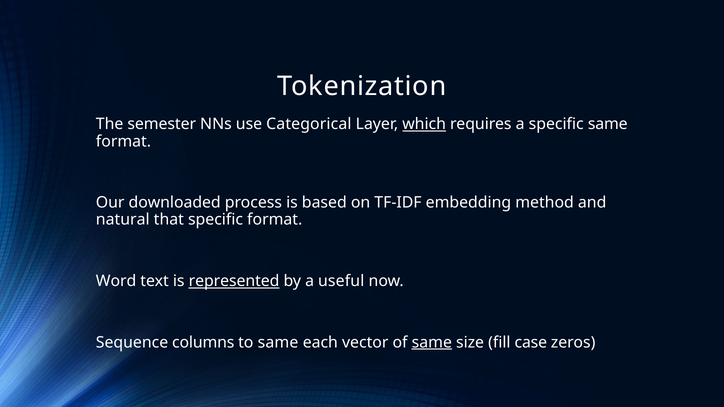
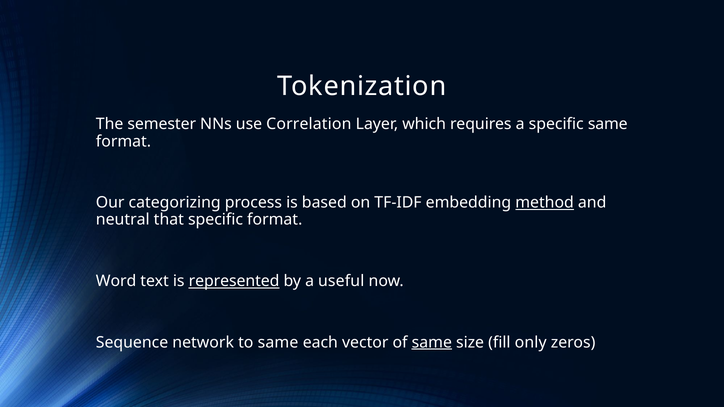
Categorical: Categorical -> Correlation
which underline: present -> none
downloaded: downloaded -> categorizing
method underline: none -> present
natural: natural -> neutral
columns: columns -> network
case: case -> only
